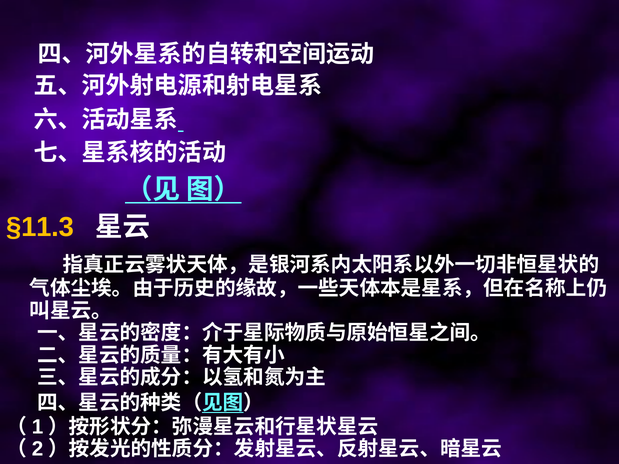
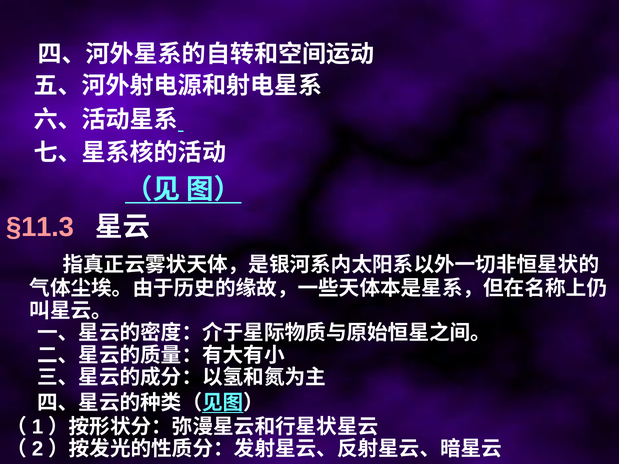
§11.3 colour: yellow -> pink
